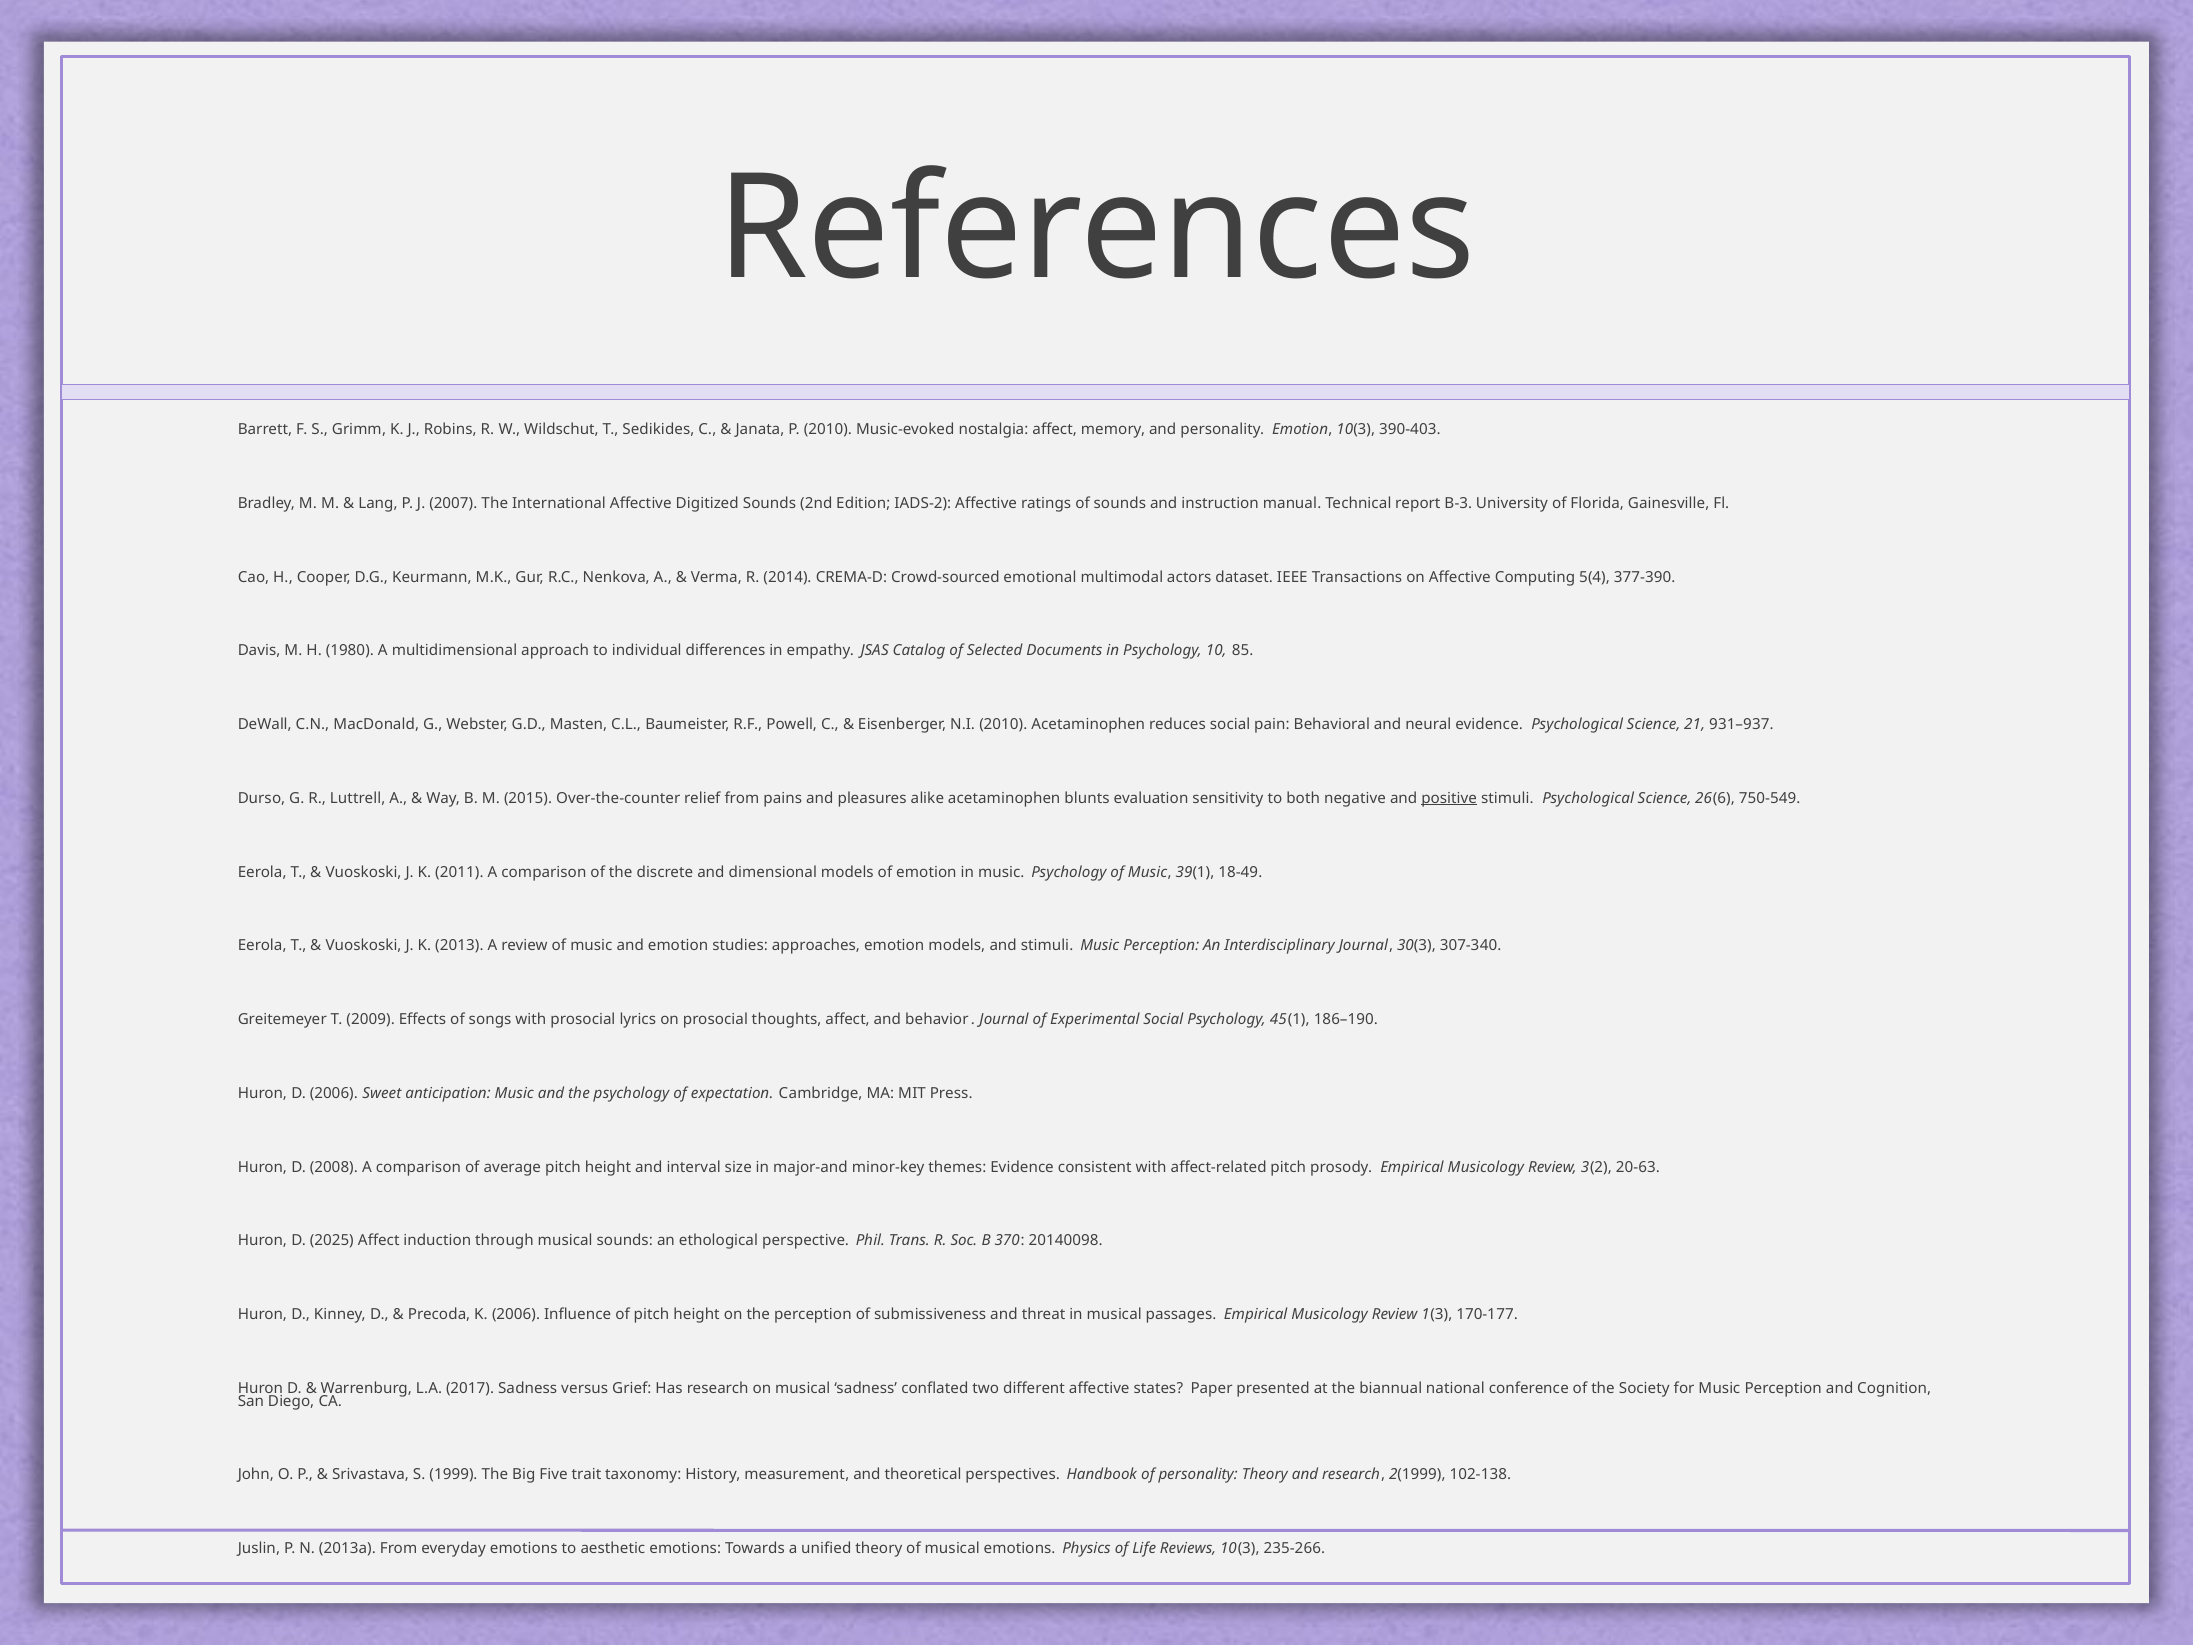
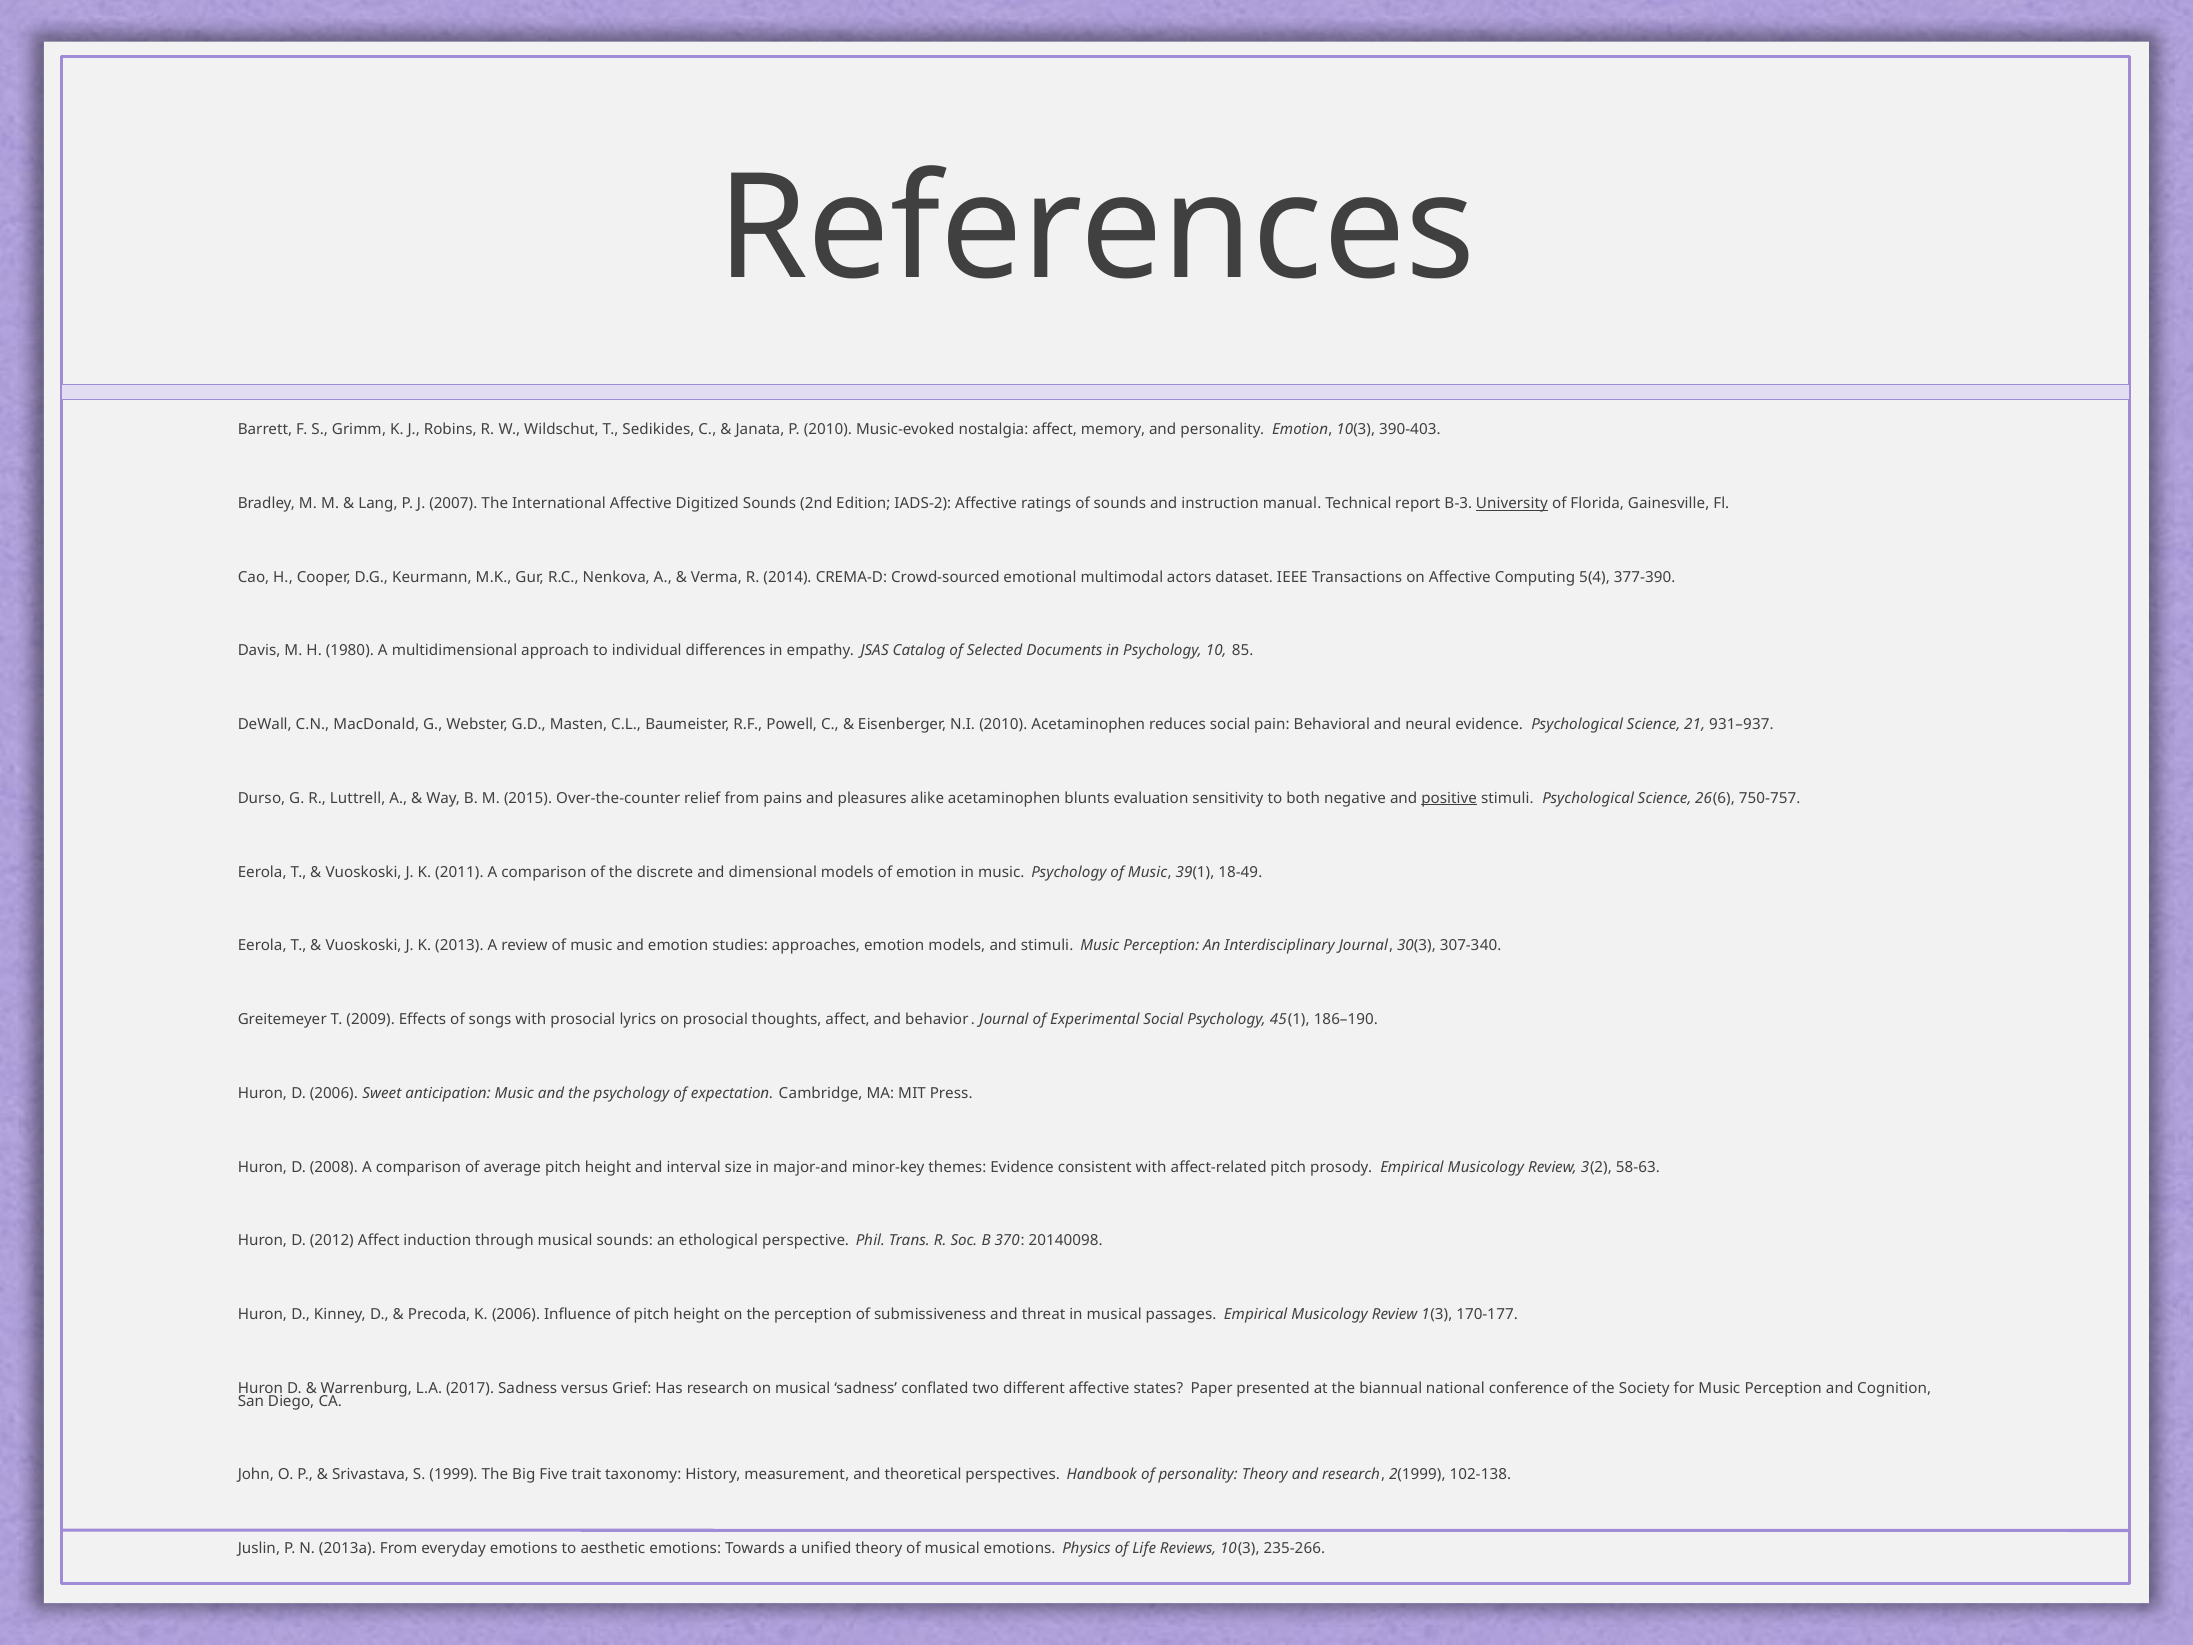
University underline: none -> present
750-549: 750-549 -> 750-757
20-63: 20-63 -> 58-63
2025: 2025 -> 2012
